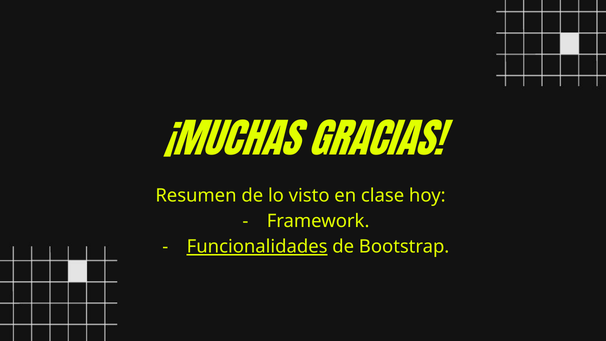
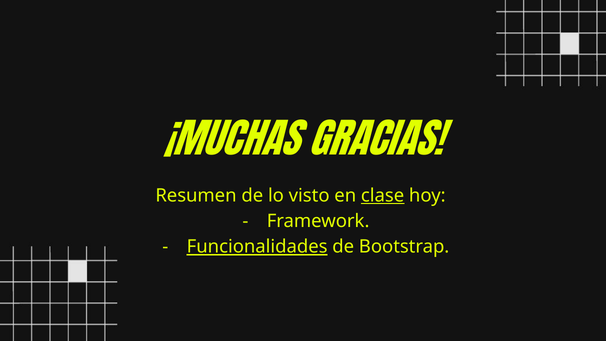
clase underline: none -> present
